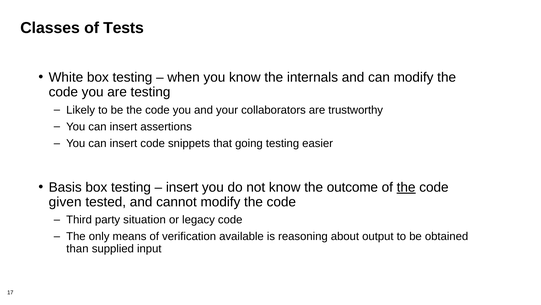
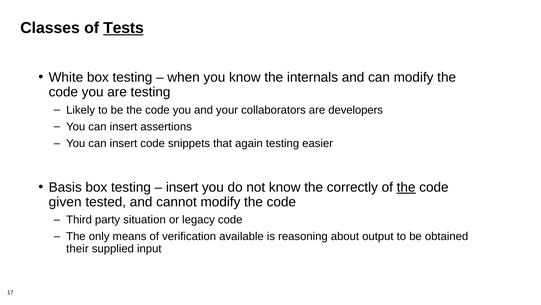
Tests underline: none -> present
trustworthy: trustworthy -> developers
going: going -> again
outcome: outcome -> correctly
than: than -> their
